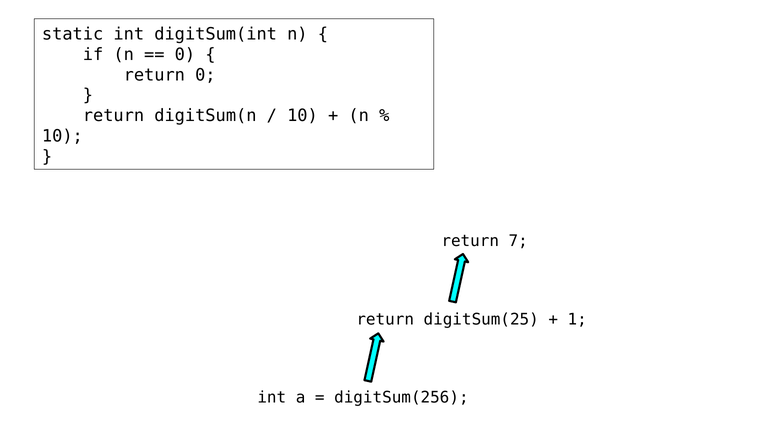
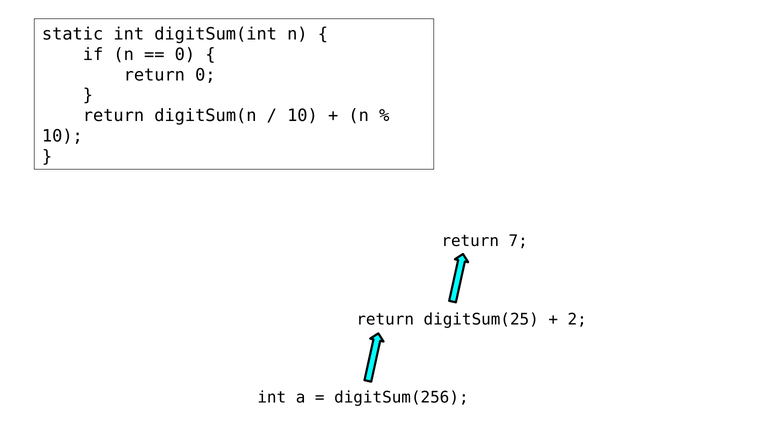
1: 1 -> 2
